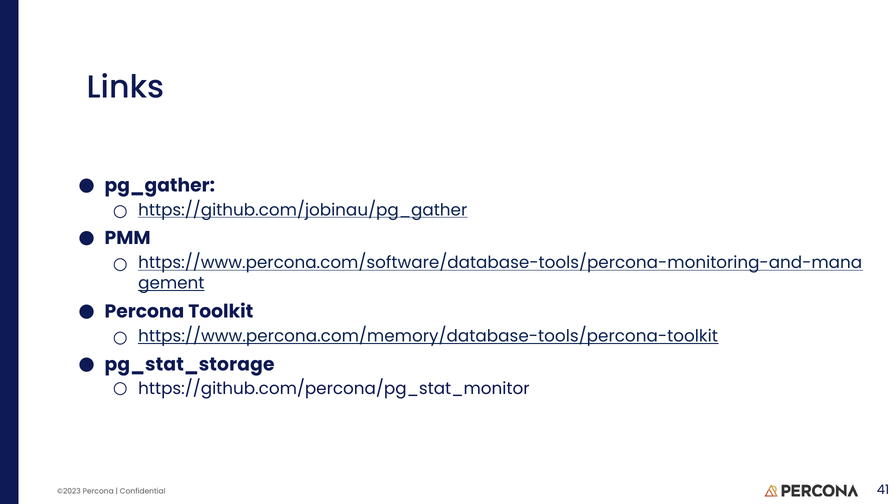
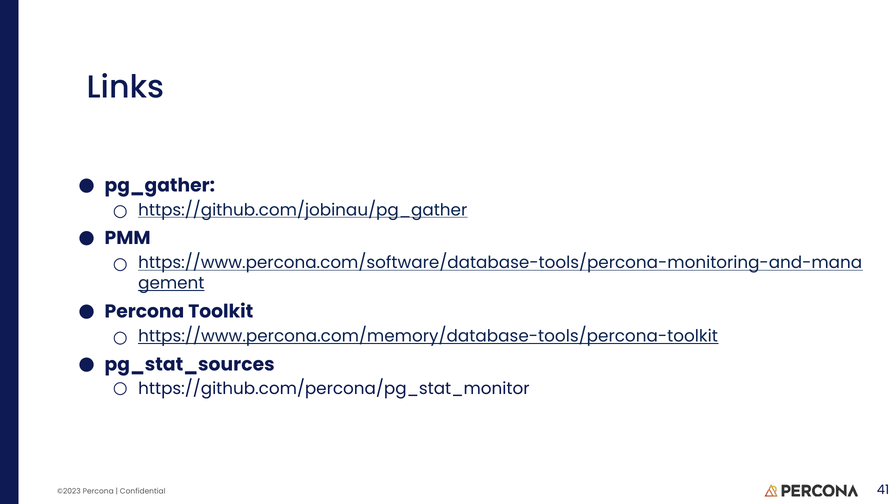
pg_stat_storage: pg_stat_storage -> pg_stat_sources
